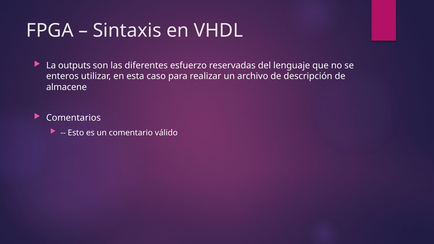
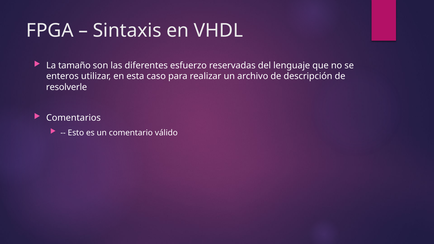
outputs: outputs -> tamaño
almacene: almacene -> resolverle
